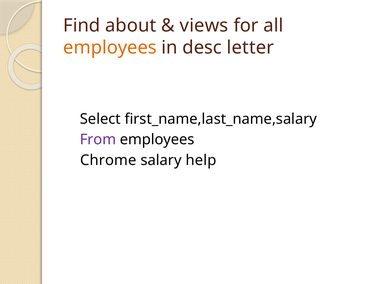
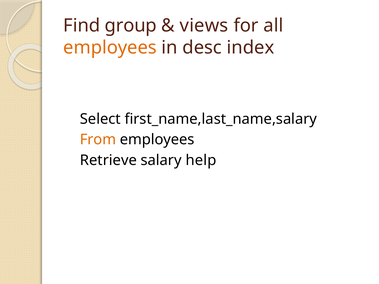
about: about -> group
letter: letter -> index
From colour: purple -> orange
Chrome: Chrome -> Retrieve
